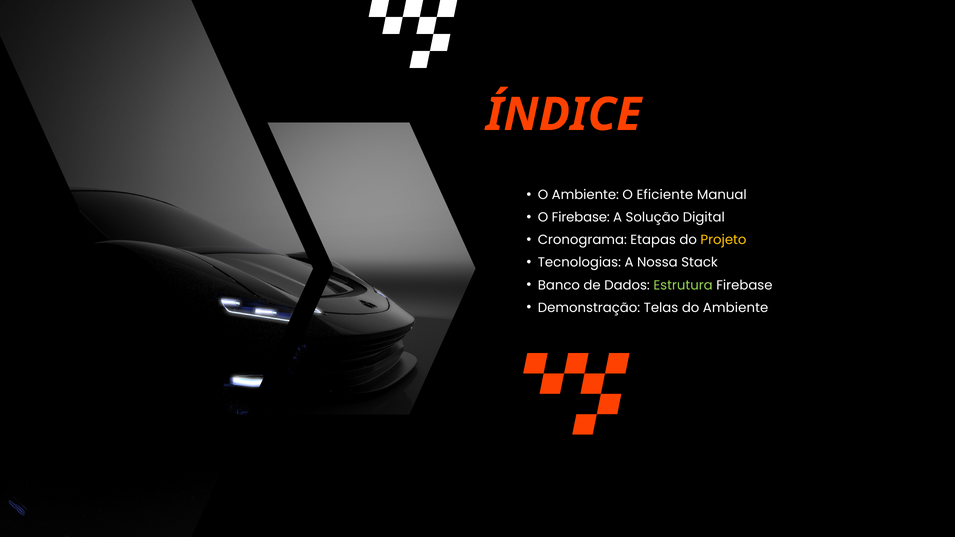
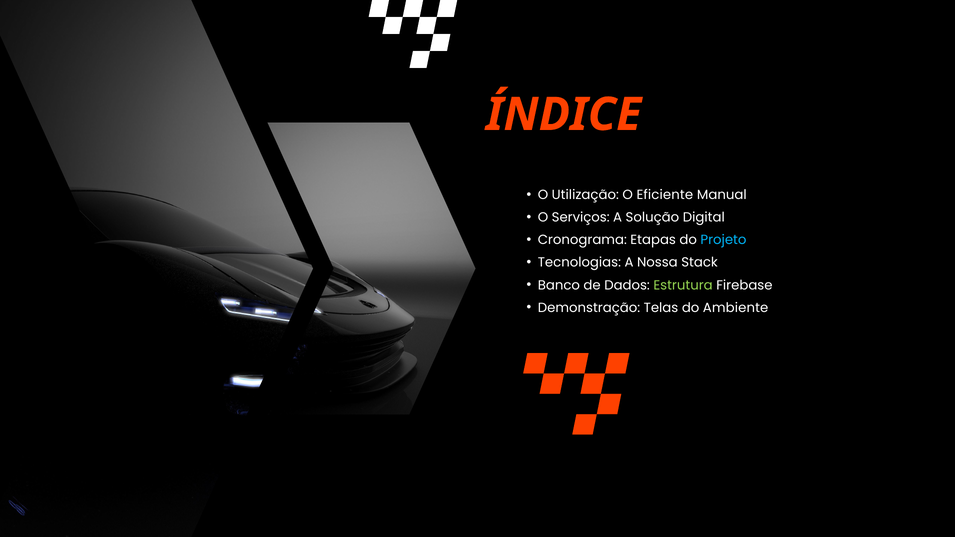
O Ambiente: Ambiente -> Utilização
O Firebase: Firebase -> Serviços
Projeto colour: yellow -> light blue
